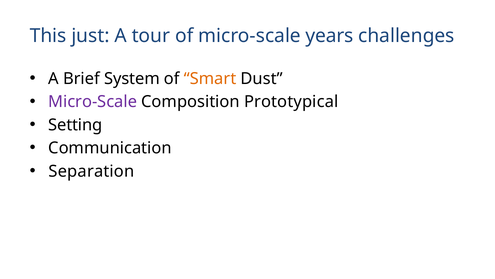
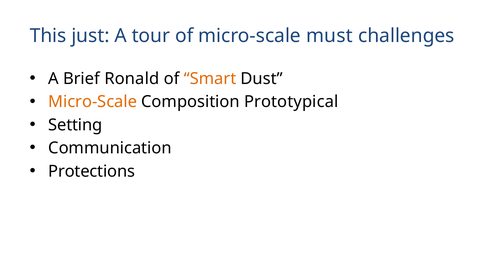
years: years -> must
System: System -> Ronald
Micro-Scale at (93, 102) colour: purple -> orange
Separation: Separation -> Protections
